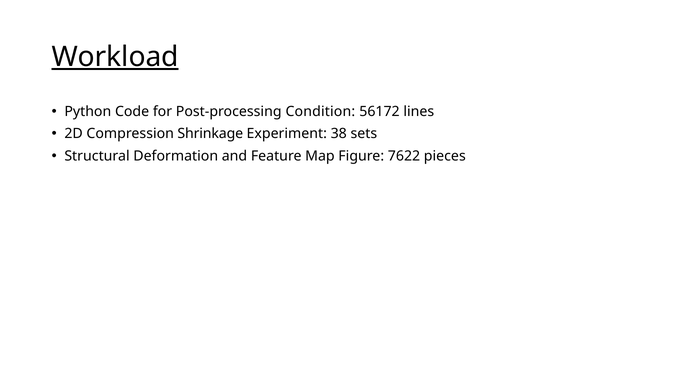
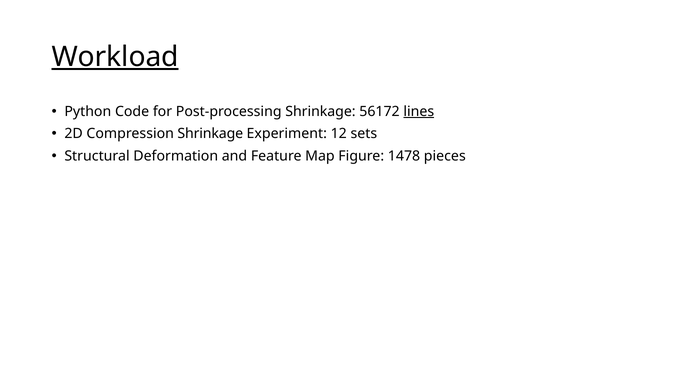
Post-processing Condition: Condition -> Shrinkage
lines underline: none -> present
38: 38 -> 12
7622: 7622 -> 1478
